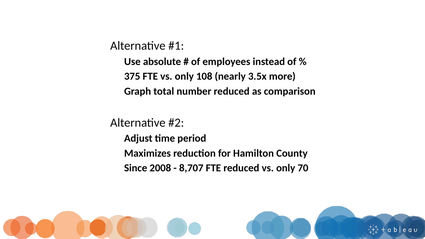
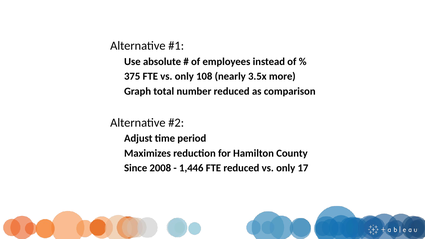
8,707: 8,707 -> 1,446
70: 70 -> 17
